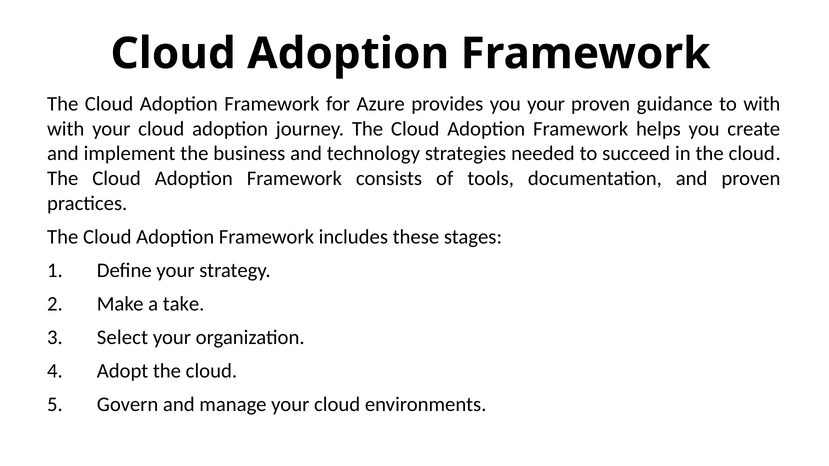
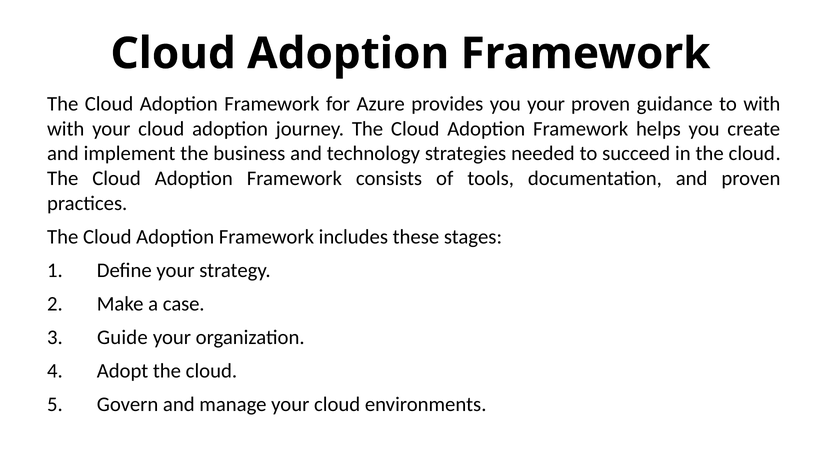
take: take -> case
Select: Select -> Guide
